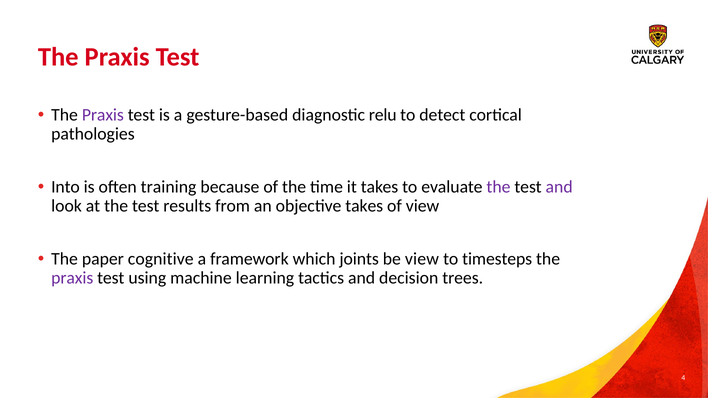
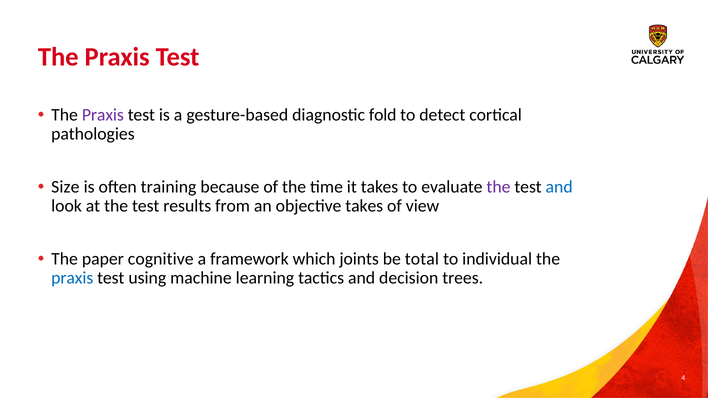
relu: relu -> fold
Into: Into -> Size
and at (559, 187) colour: purple -> blue
be view: view -> total
timesteps: timesteps -> individual
praxis at (72, 278) colour: purple -> blue
